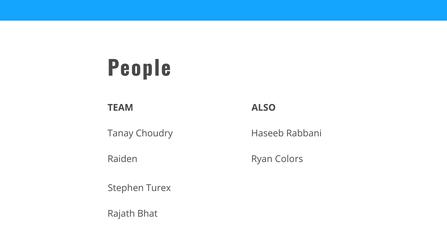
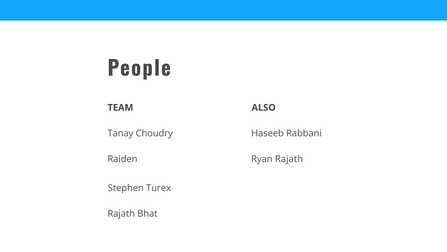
Ryan Colors: Colors -> Rajath
